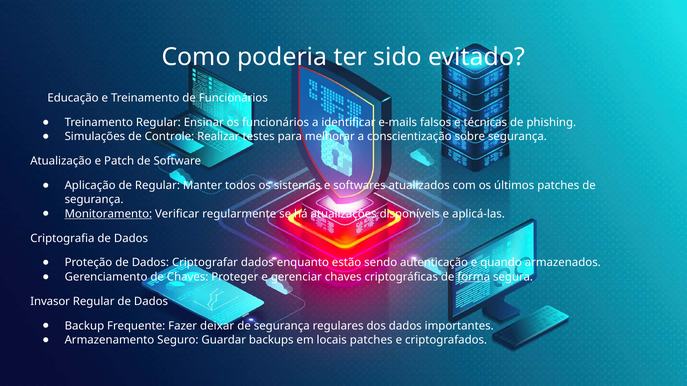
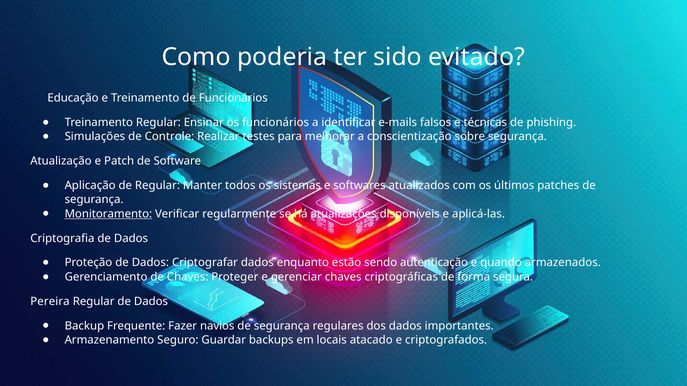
forma underline: present -> none
Invasor: Invasor -> Pereira
deixar: deixar -> navios
locais patches: patches -> atacado
